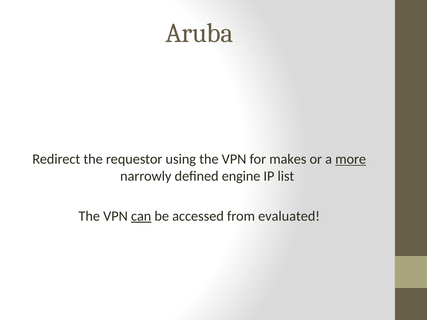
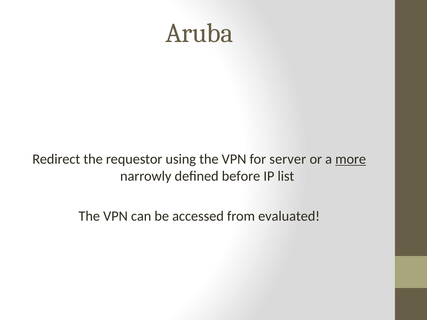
makes: makes -> server
engine: engine -> before
can underline: present -> none
